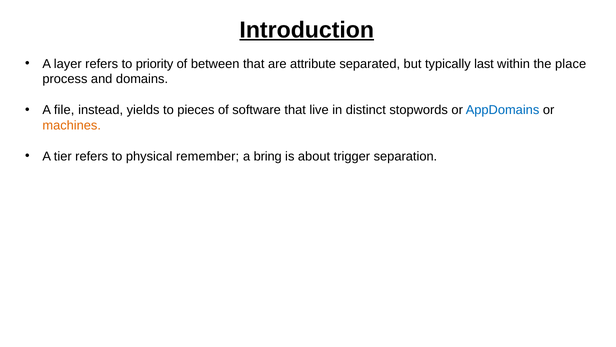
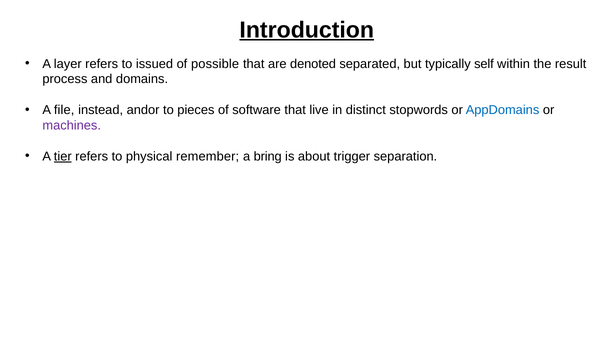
priority: priority -> issued
between: between -> possible
attribute: attribute -> denoted
last: last -> self
place: place -> result
yields: yields -> andor
machines colour: orange -> purple
tier underline: none -> present
